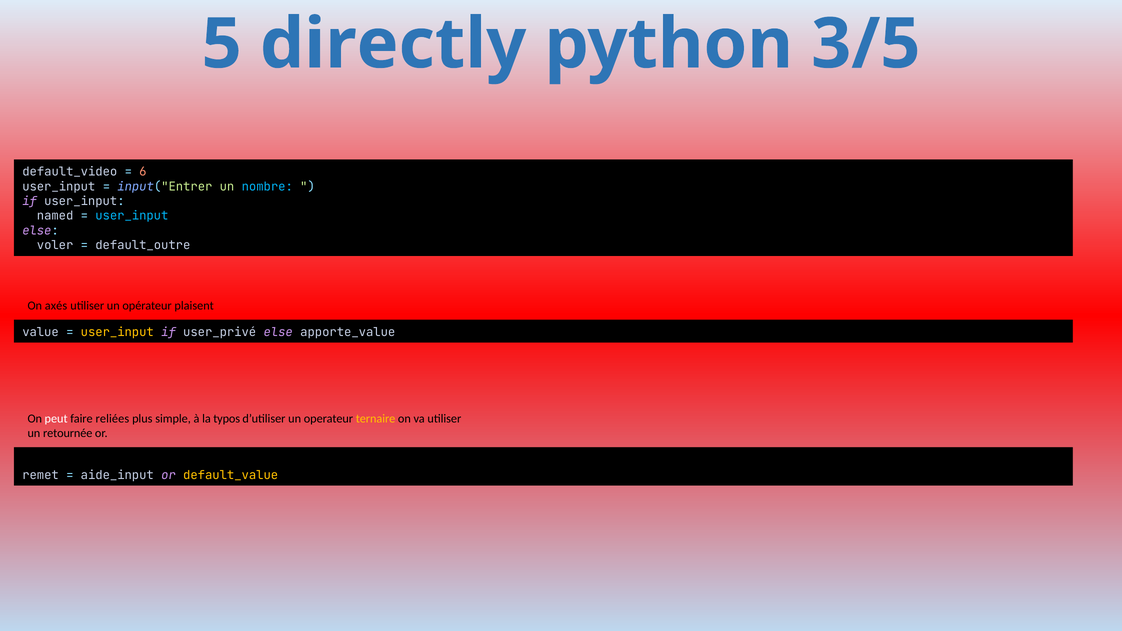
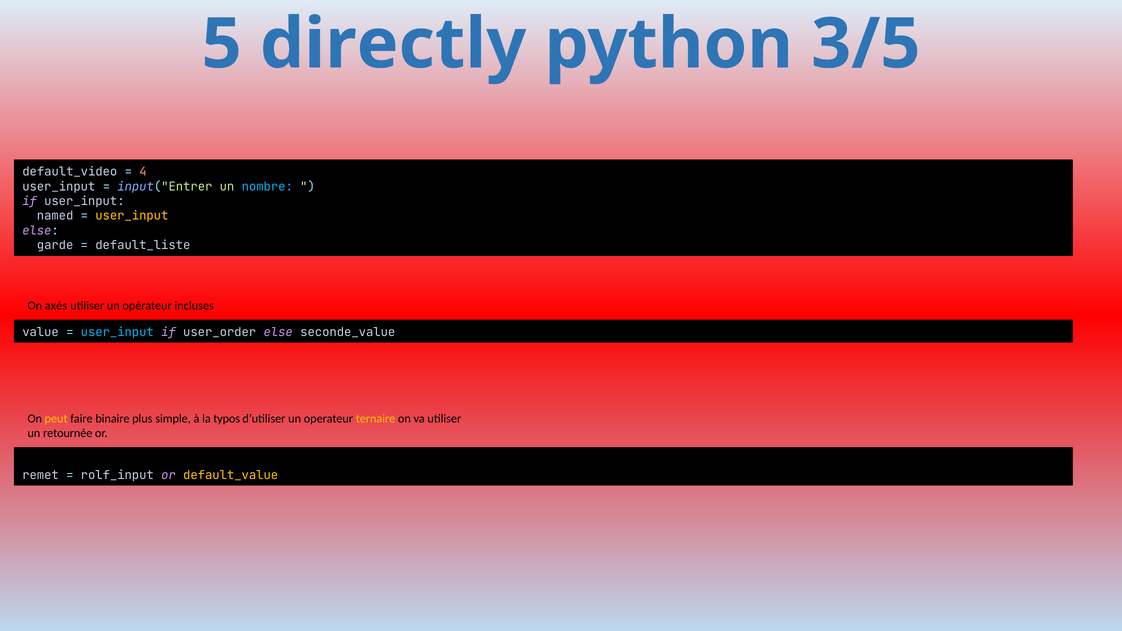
6: 6 -> 4
user_input at (132, 216) colour: light blue -> yellow
voler: voler -> garde
default_outre: default_outre -> default_liste
plaisent: plaisent -> incluses
user_input at (117, 332) colour: yellow -> light blue
user_privé: user_privé -> user_order
apporte_value: apporte_value -> seconde_value
peut colour: white -> yellow
reliées: reliées -> binaire
aide_input: aide_input -> rolf_input
